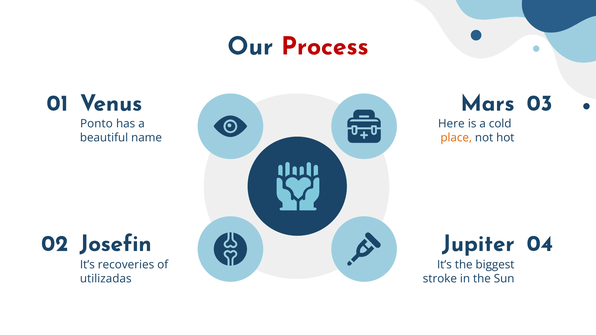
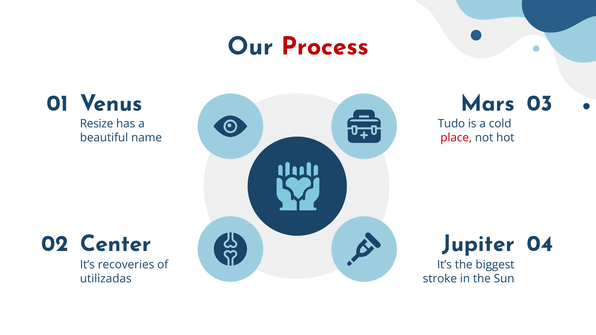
Ponto: Ponto -> Resize
Here: Here -> Tudo
place colour: orange -> red
Josefin: Josefin -> Center
